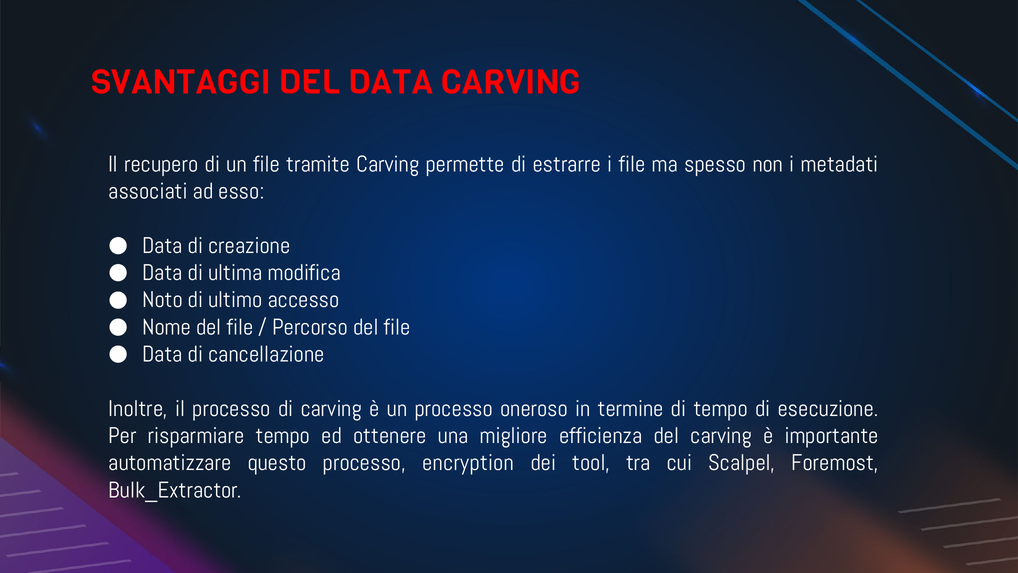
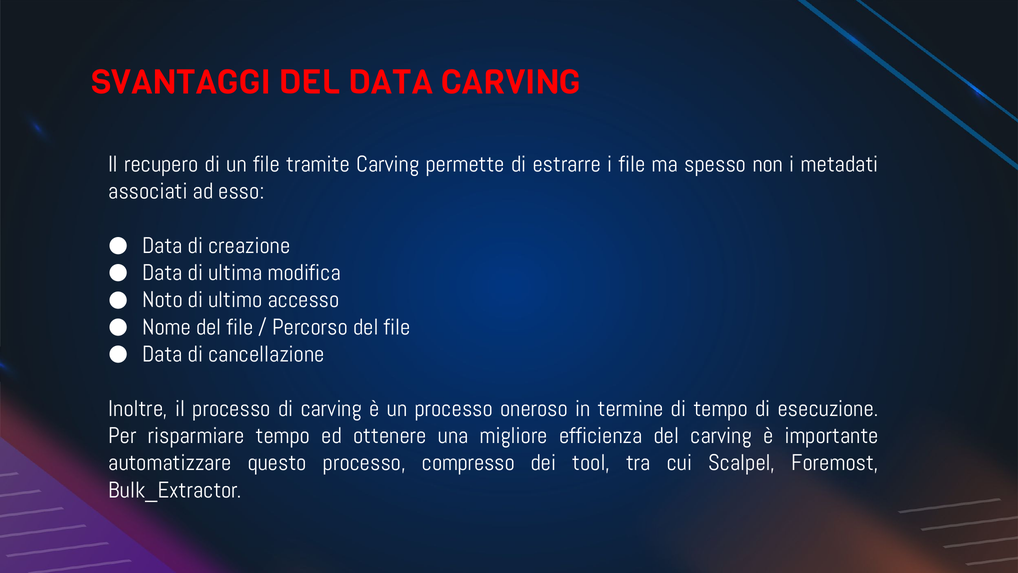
encryption: encryption -> compresso
